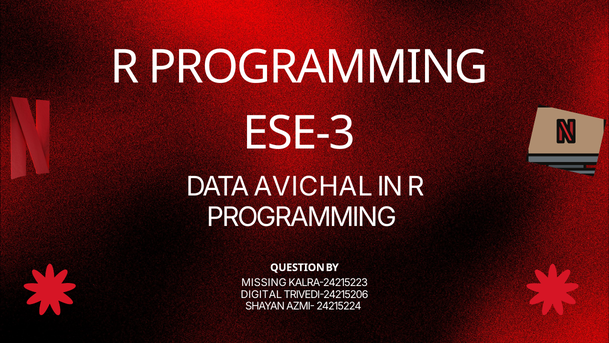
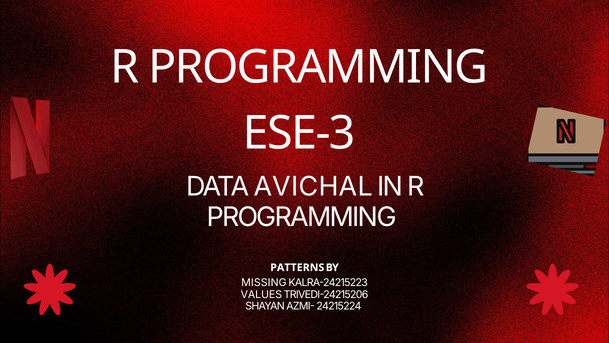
QUESTION: QUESTION -> PATTERNS
DIGITAL: DIGITAL -> VALUES
